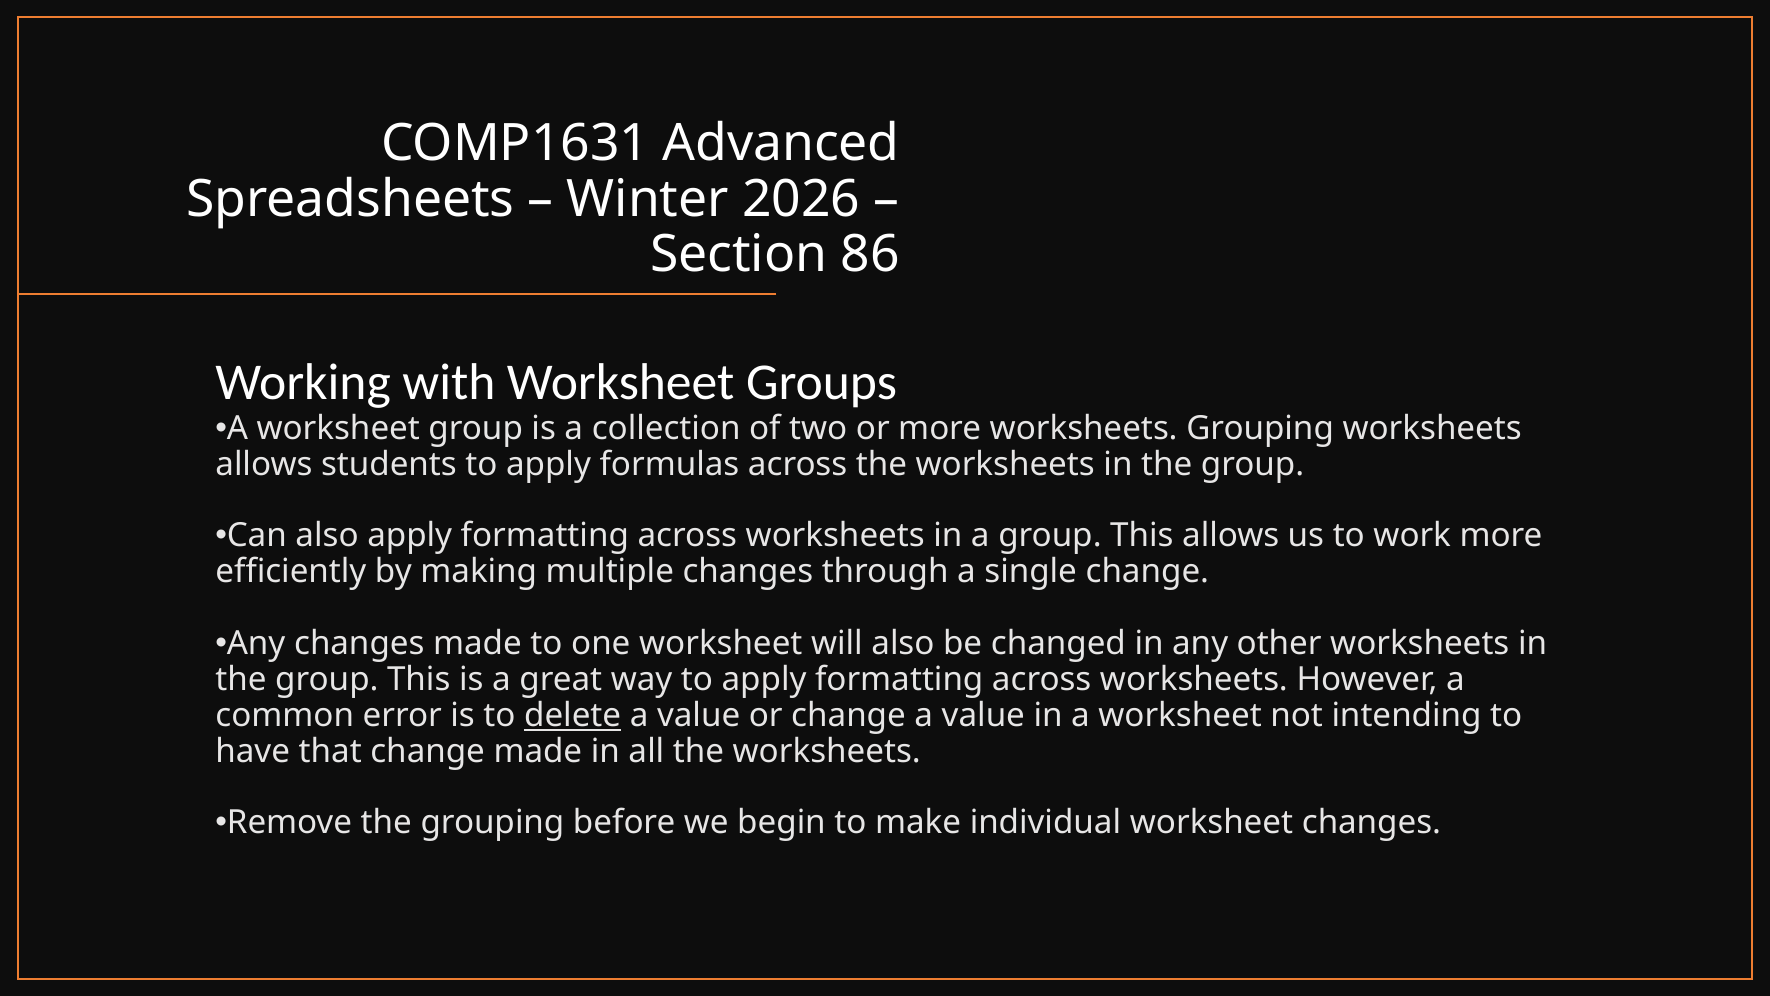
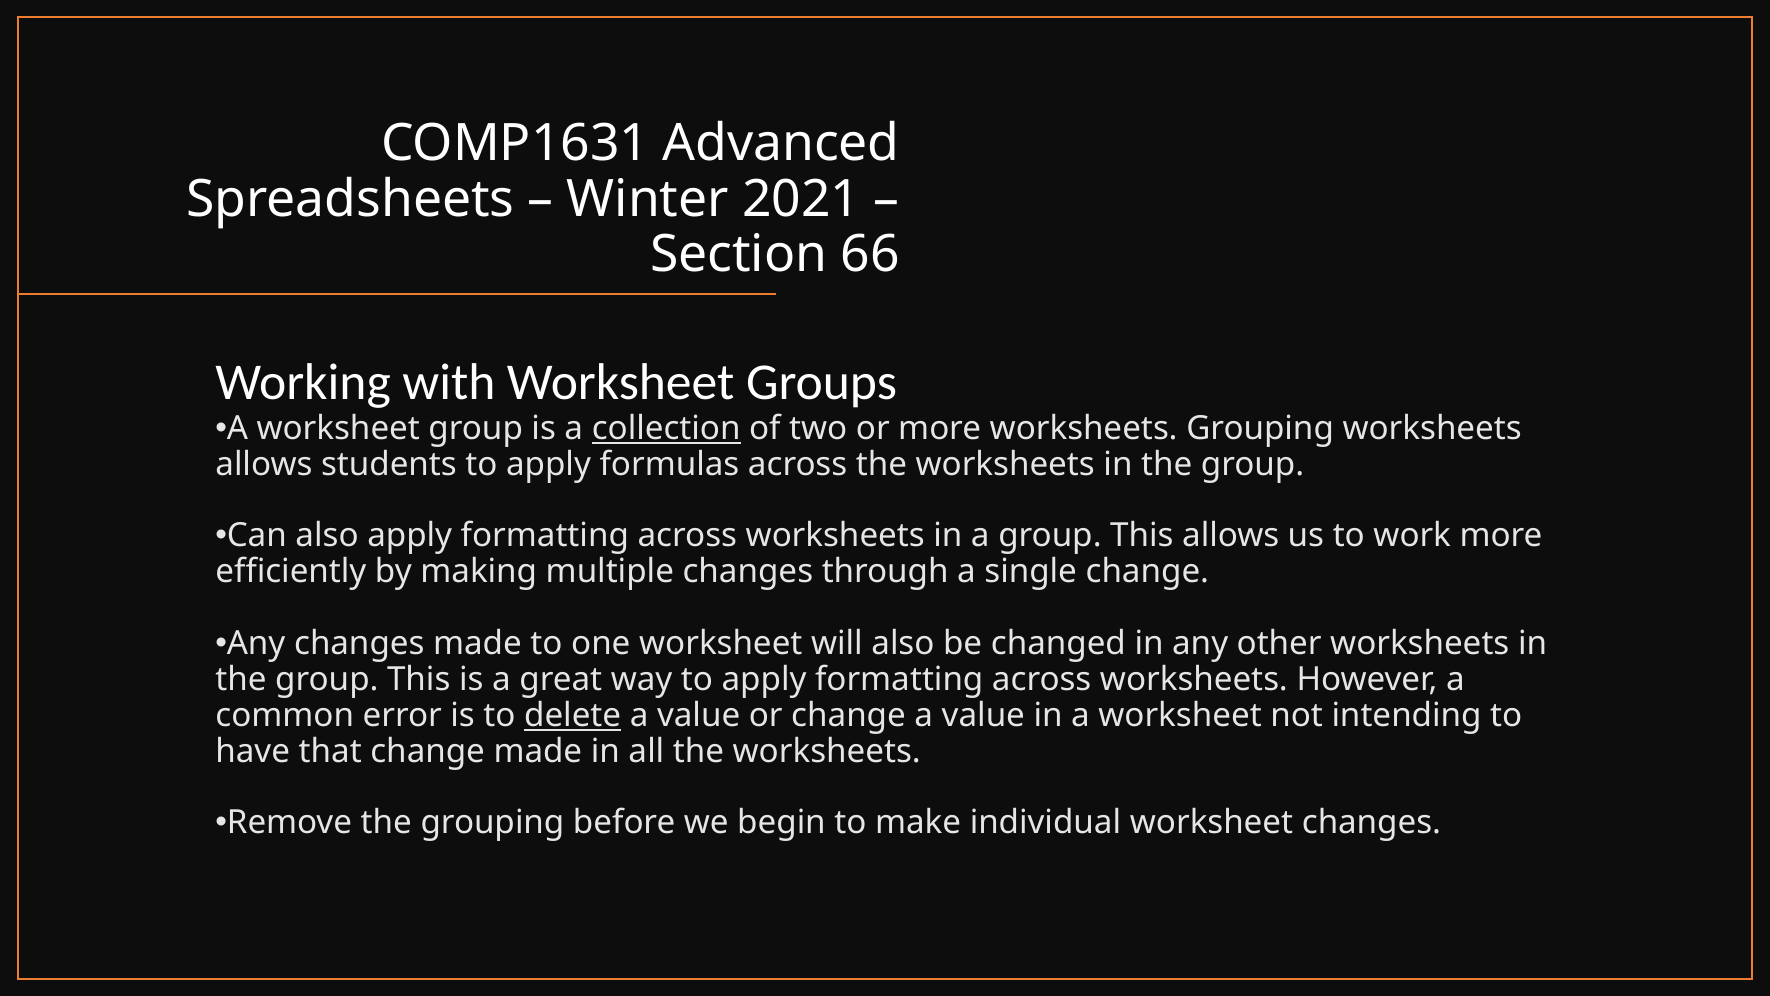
2026: 2026 -> 2021
86: 86 -> 66
collection underline: none -> present
